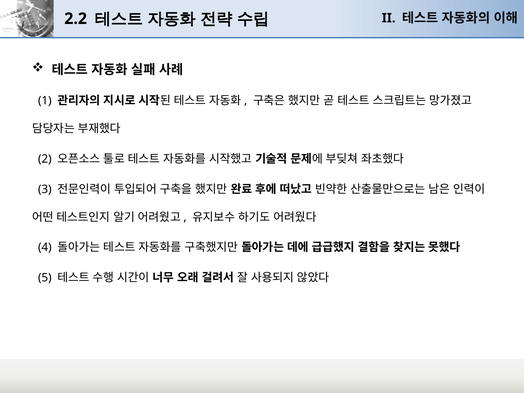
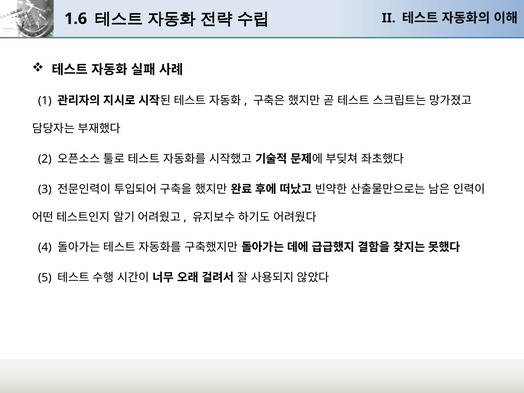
2.2: 2.2 -> 1.6
